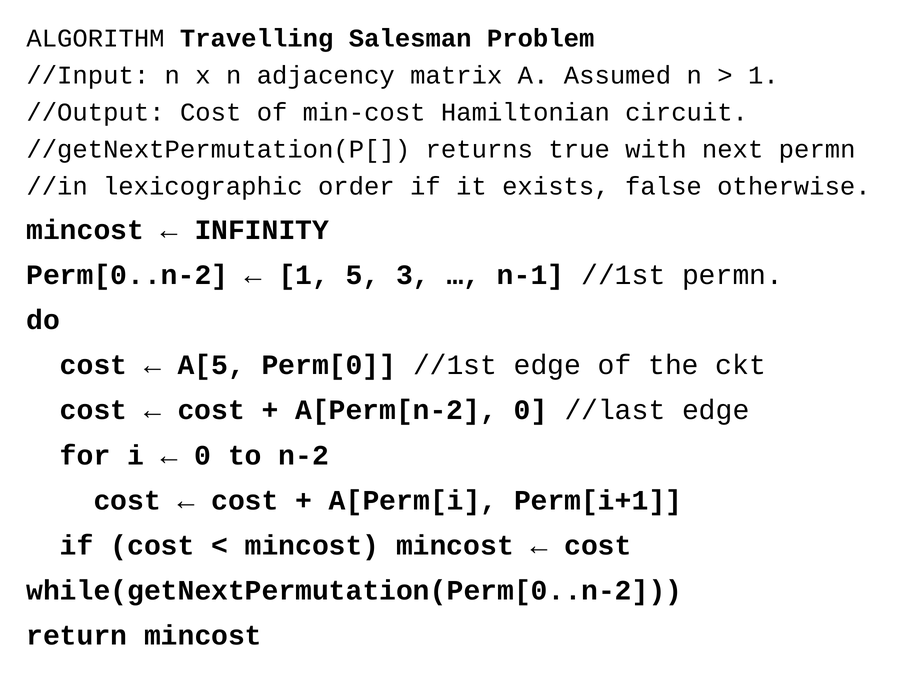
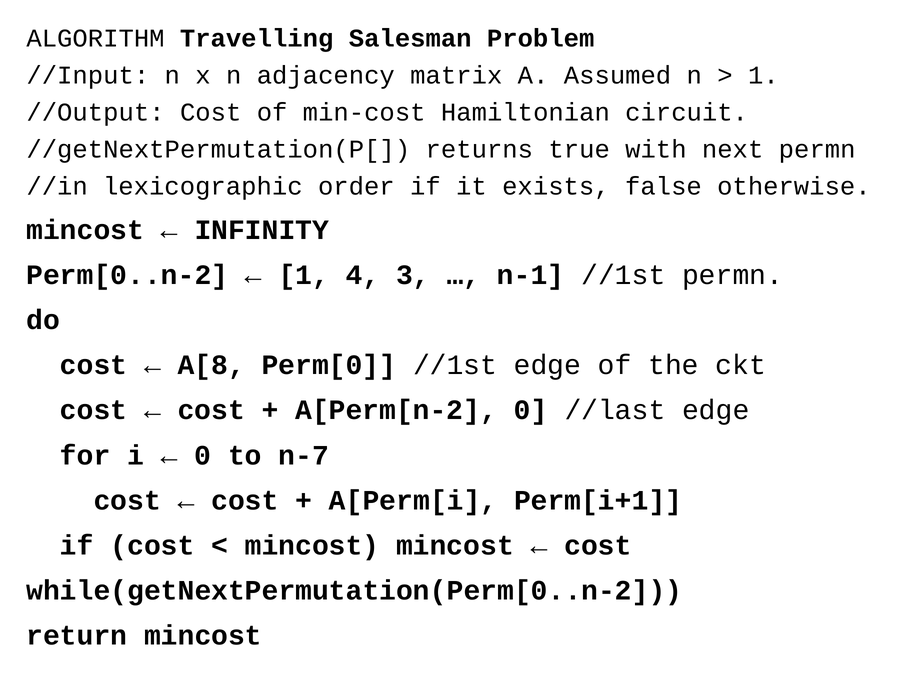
5: 5 -> 4
A[5: A[5 -> A[8
n-2: n-2 -> n-7
